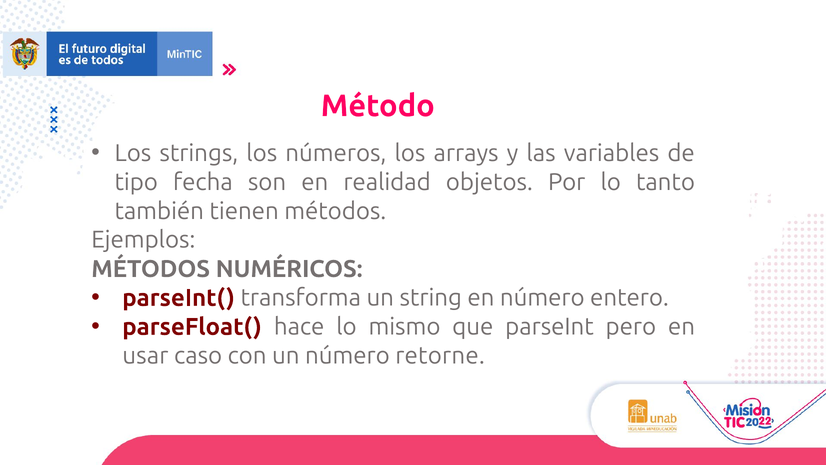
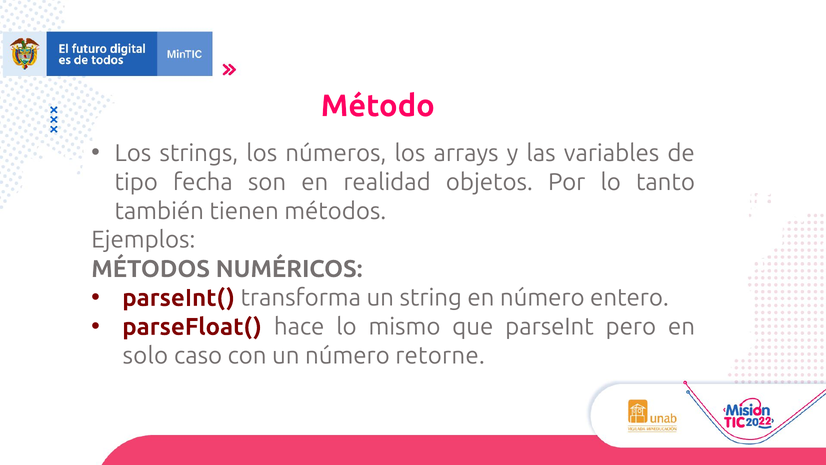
usar: usar -> solo
